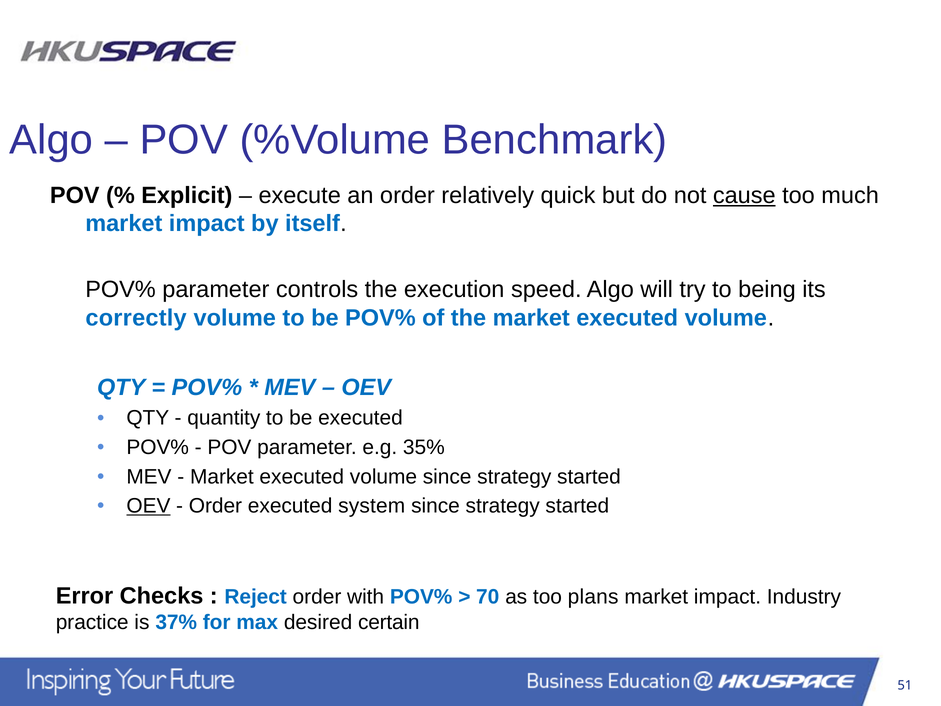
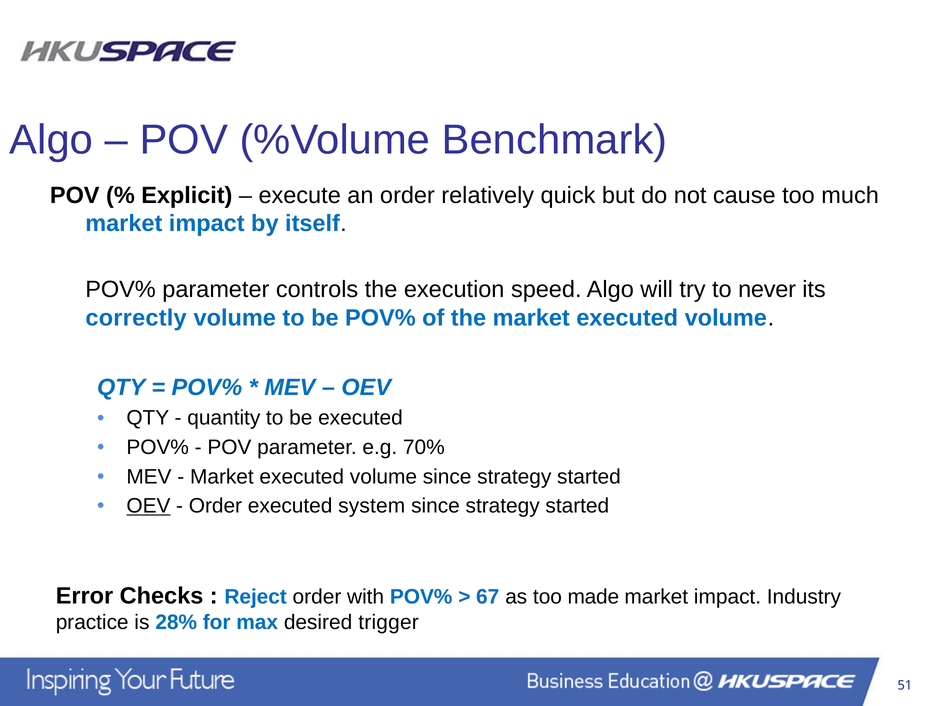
cause underline: present -> none
being: being -> never
35%: 35% -> 70%
70: 70 -> 67
plans: plans -> made
37%: 37% -> 28%
certain: certain -> trigger
